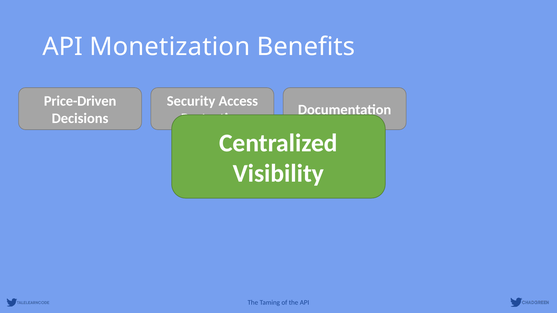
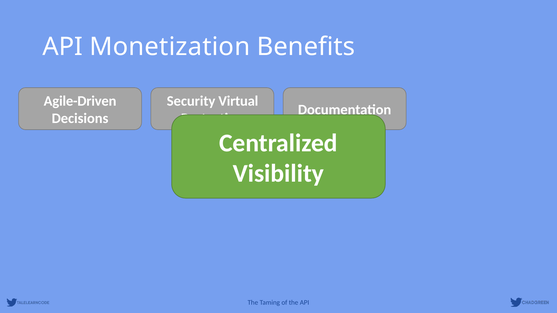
Price-Driven: Price-Driven -> Agile-Driven
Access: Access -> Virtual
